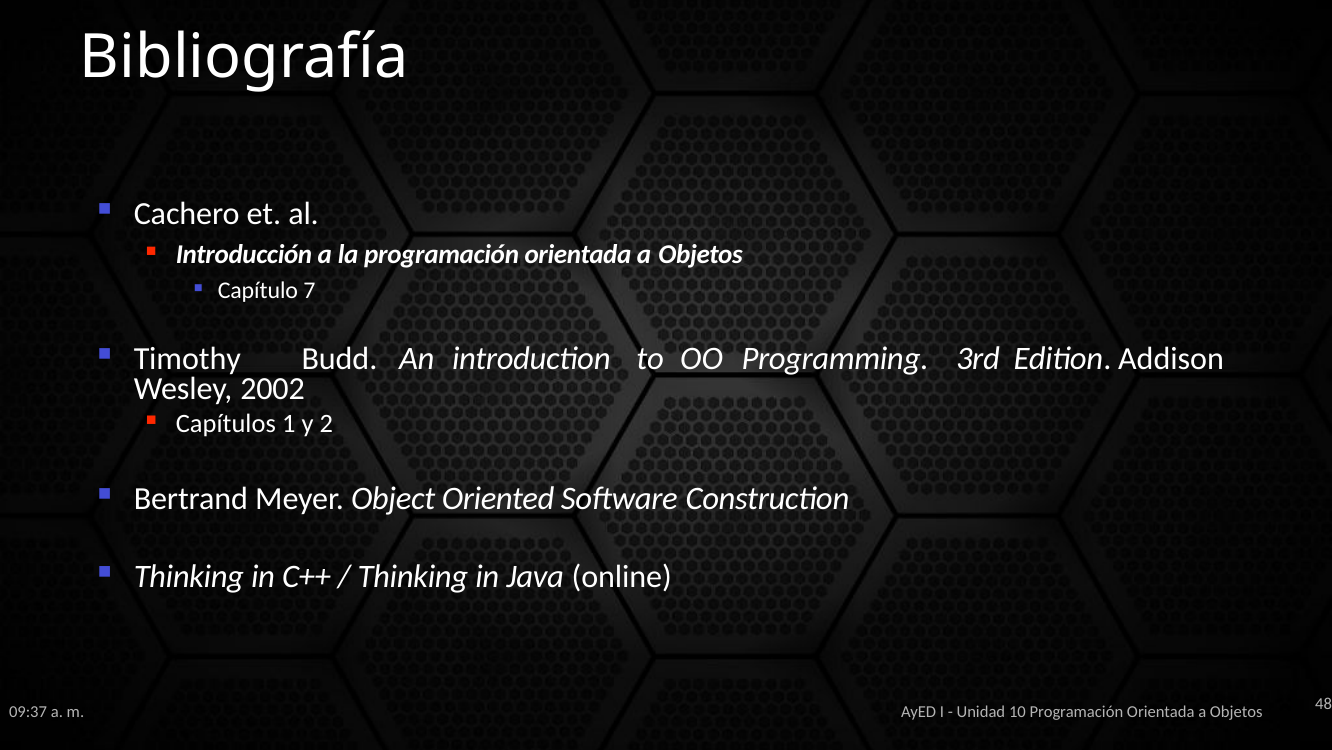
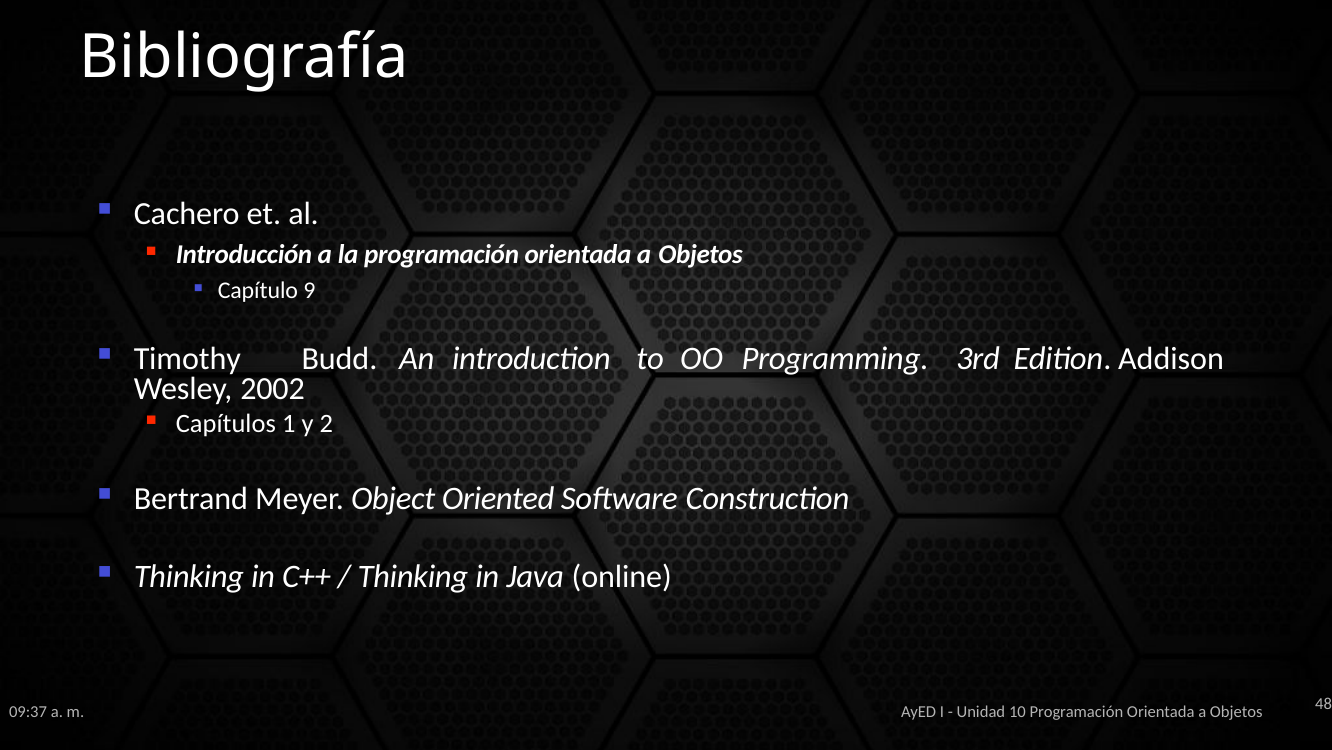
7: 7 -> 9
